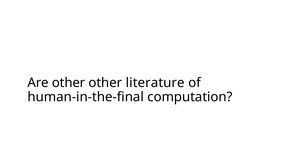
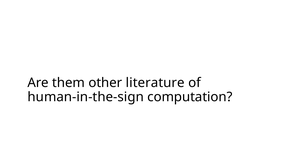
Are other: other -> them
human-in-the-final: human-in-the-final -> human-in-the-sign
